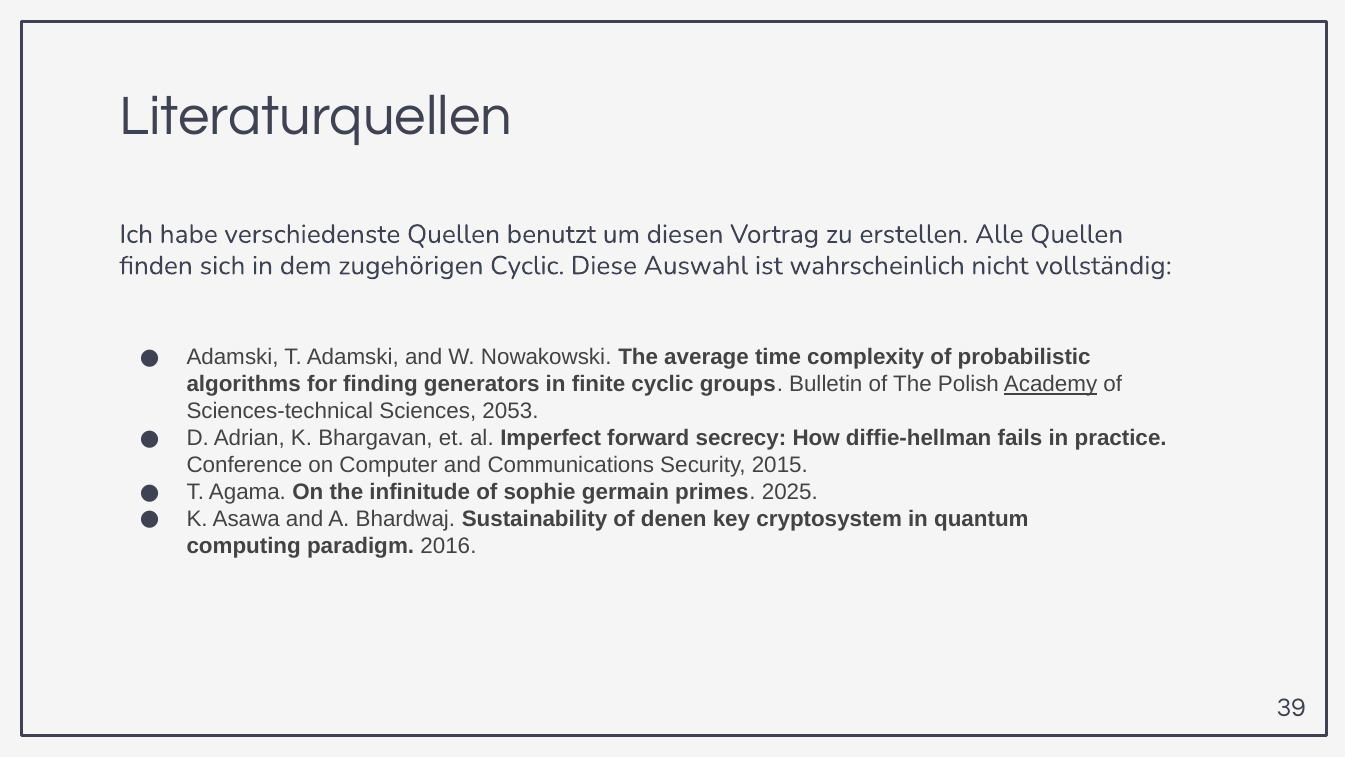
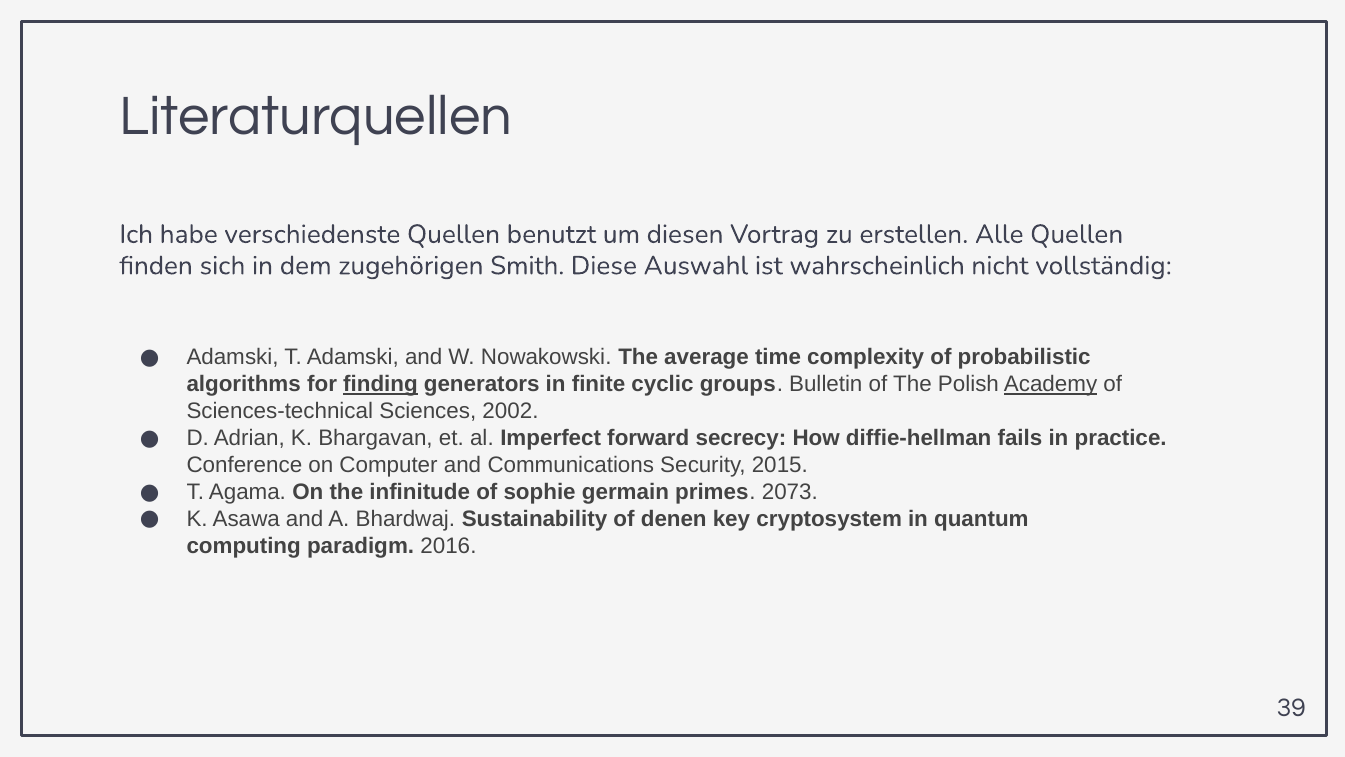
zugehörigen Cyclic: Cyclic -> Smith
finding underline: none -> present
2053: 2053 -> 2002
2025: 2025 -> 2073
